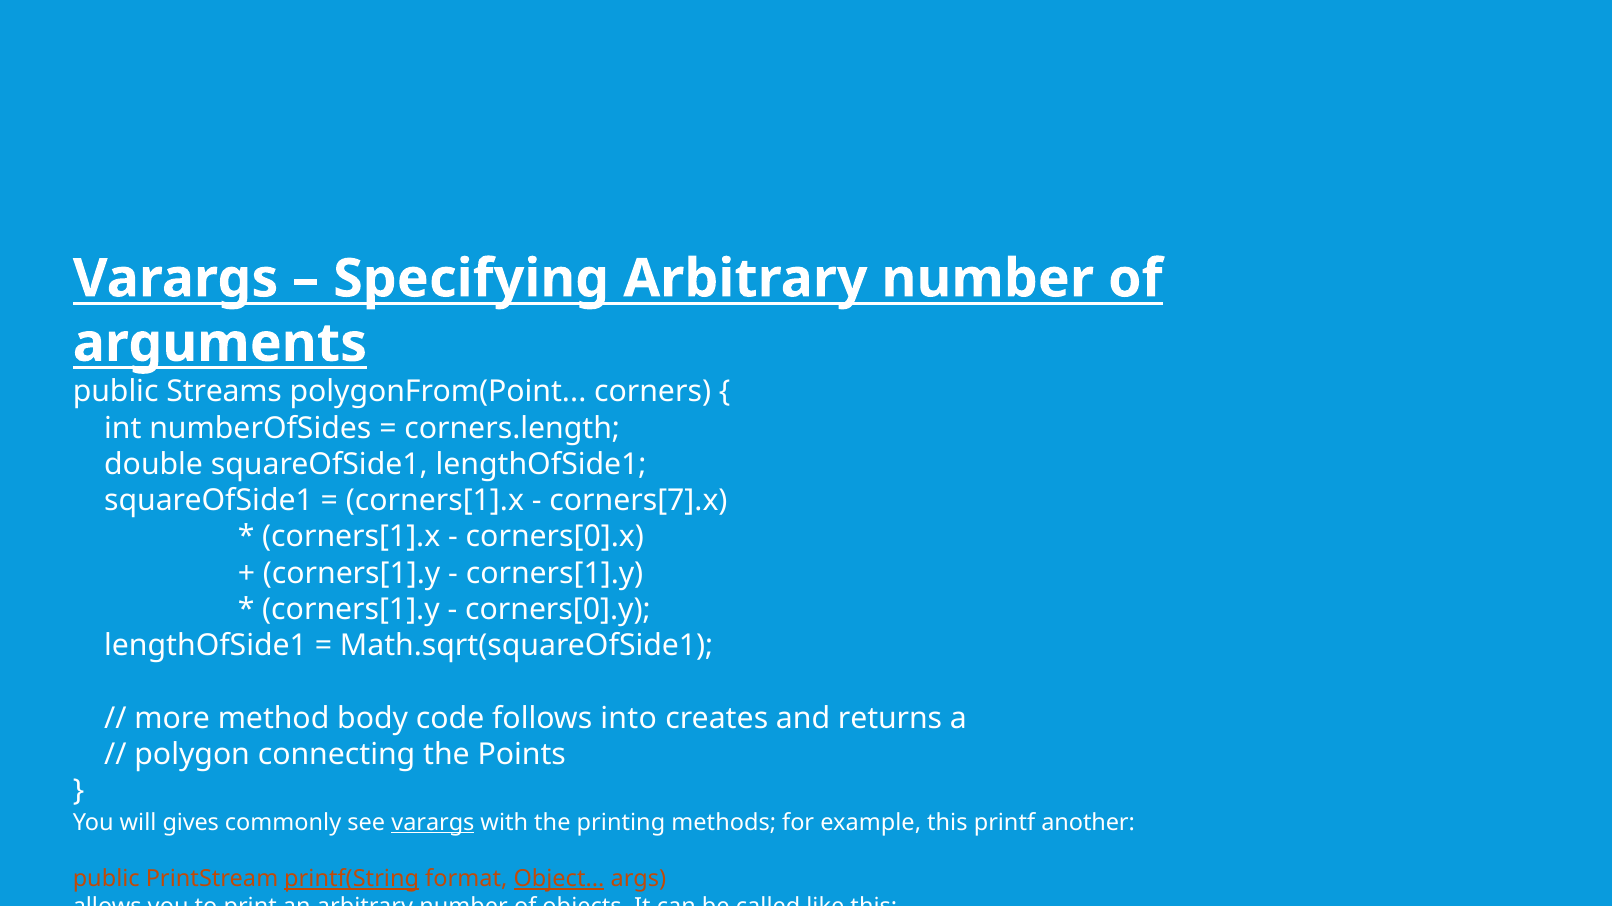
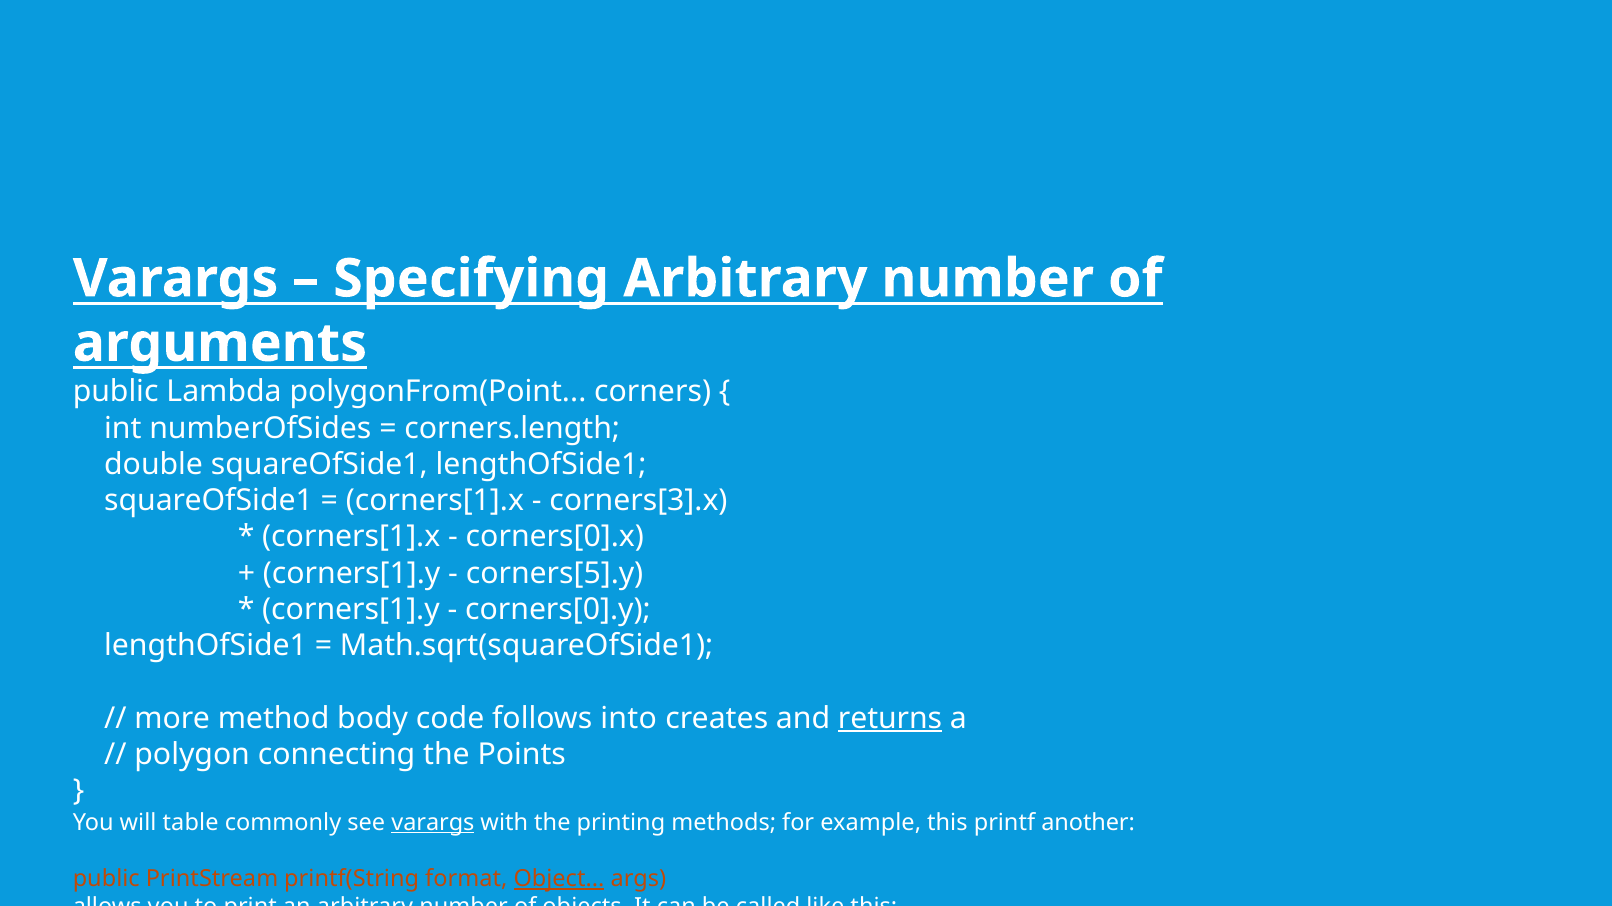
Streams: Streams -> Lambda
corners[7].x: corners[7].x -> corners[3].x
corners[1].y at (555, 574): corners[1].y -> corners[5].y
returns underline: none -> present
gives: gives -> table
printf(String underline: present -> none
